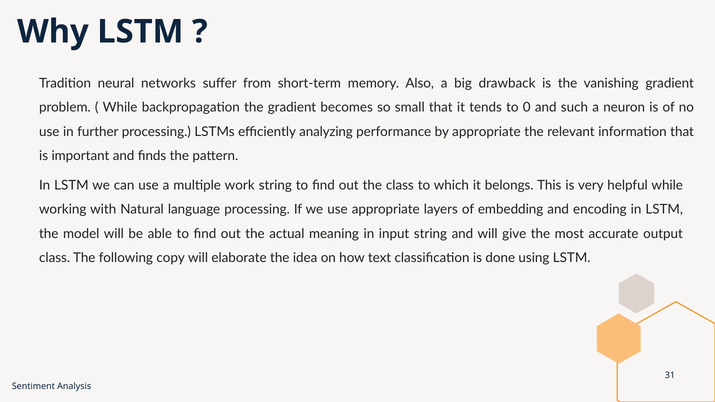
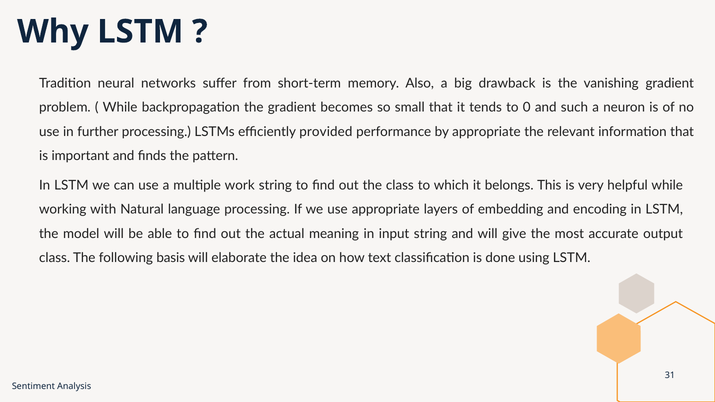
analyzing: analyzing -> provided
copy: copy -> basis
